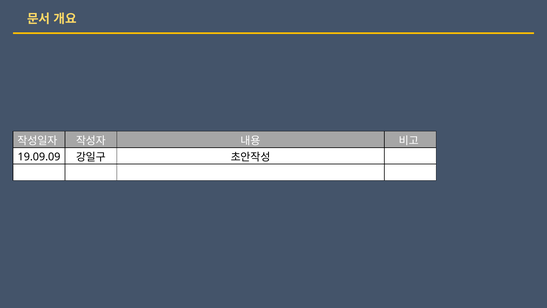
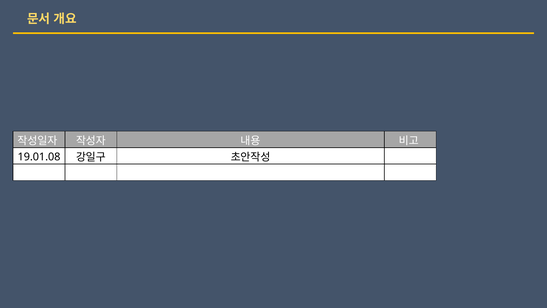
19.09.09: 19.09.09 -> 19.01.08
